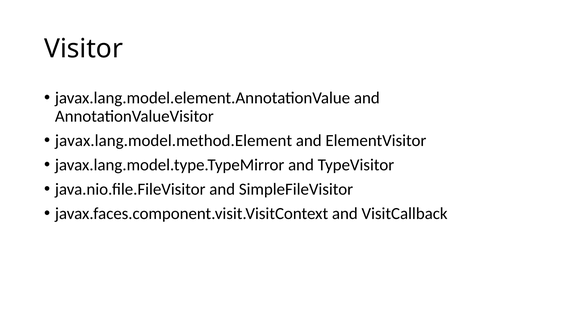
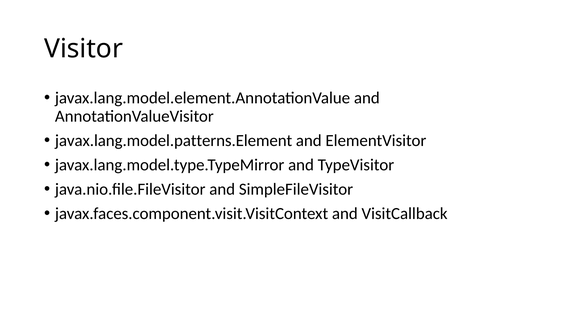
javax.lang.model.method.Element: javax.lang.model.method.Element -> javax.lang.model.patterns.Element
